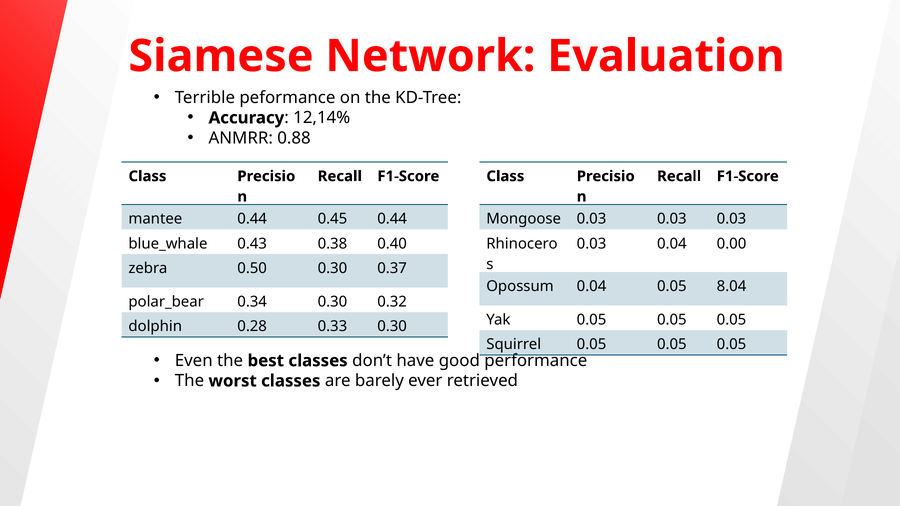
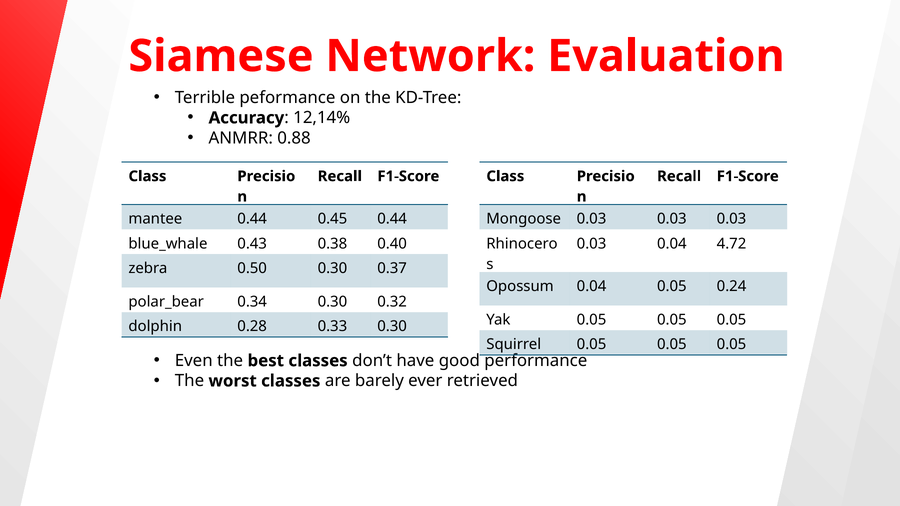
0.00: 0.00 -> 4.72
8.04: 8.04 -> 0.24
